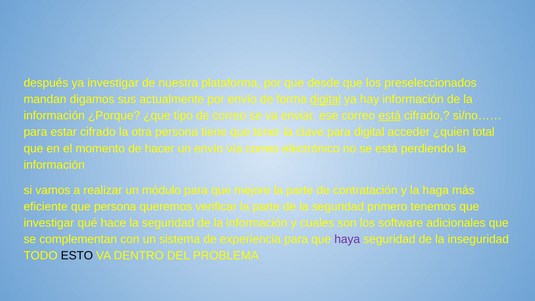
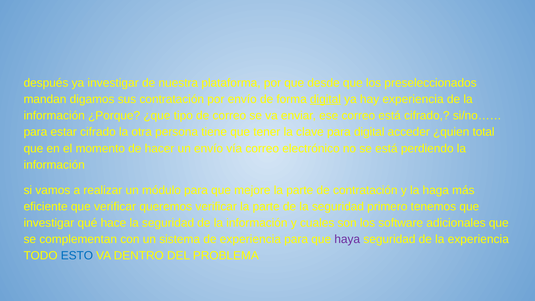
sus actualmente: actualmente -> contratación
hay información: información -> experiencia
está at (390, 116) underline: present -> none
que persona: persona -> verificar
la inseguridad: inseguridad -> experiencia
ESTO colour: black -> blue
